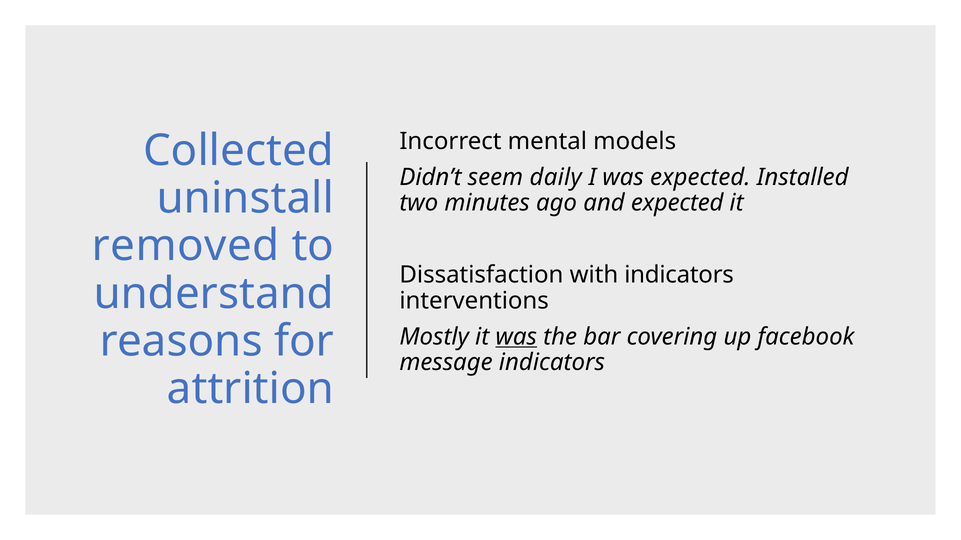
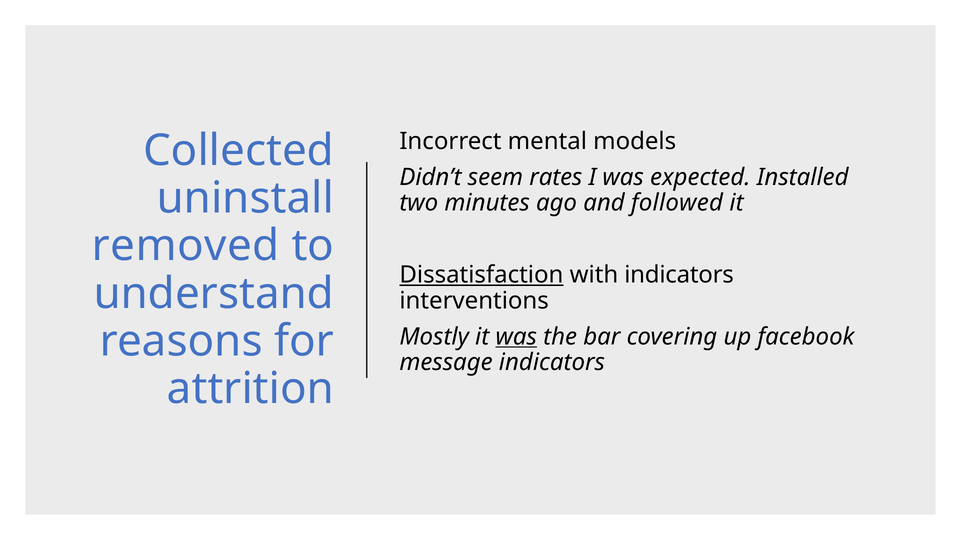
daily: daily -> rates
and expected: expected -> followed
Dissatisfaction underline: none -> present
